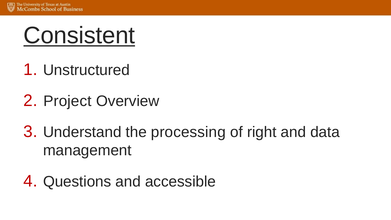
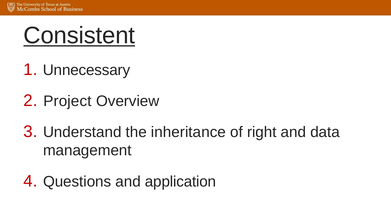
Unstructured: Unstructured -> Unnecessary
processing: processing -> inheritance
accessible: accessible -> application
